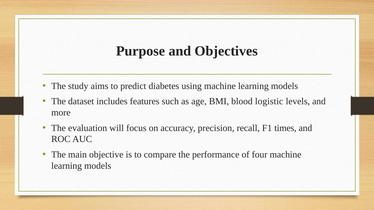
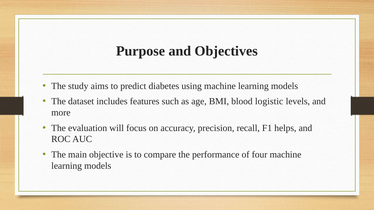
times: times -> helps
